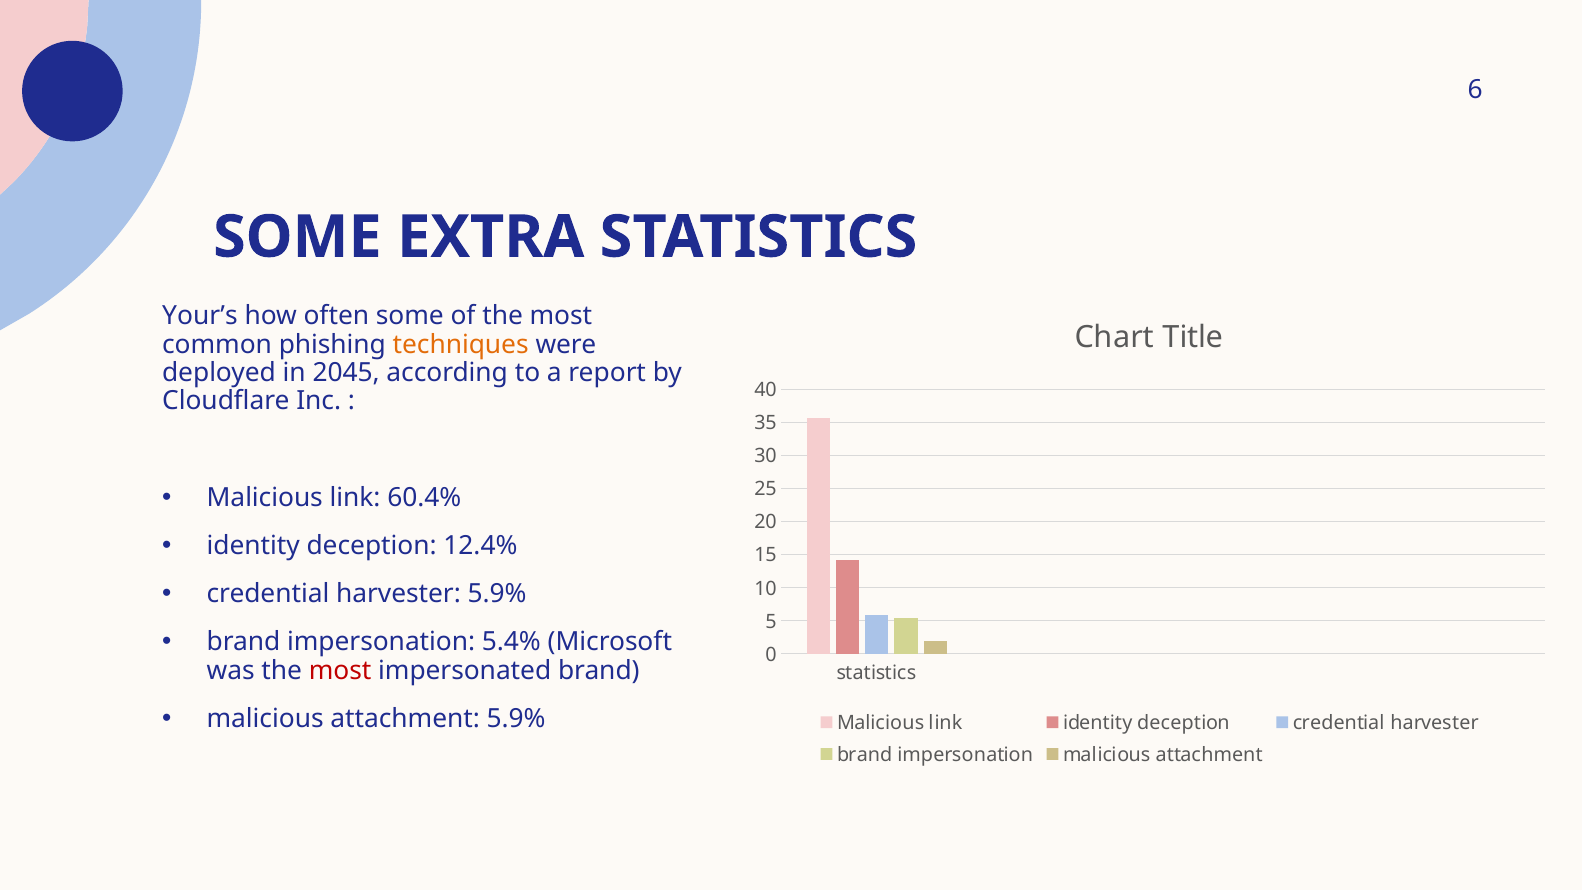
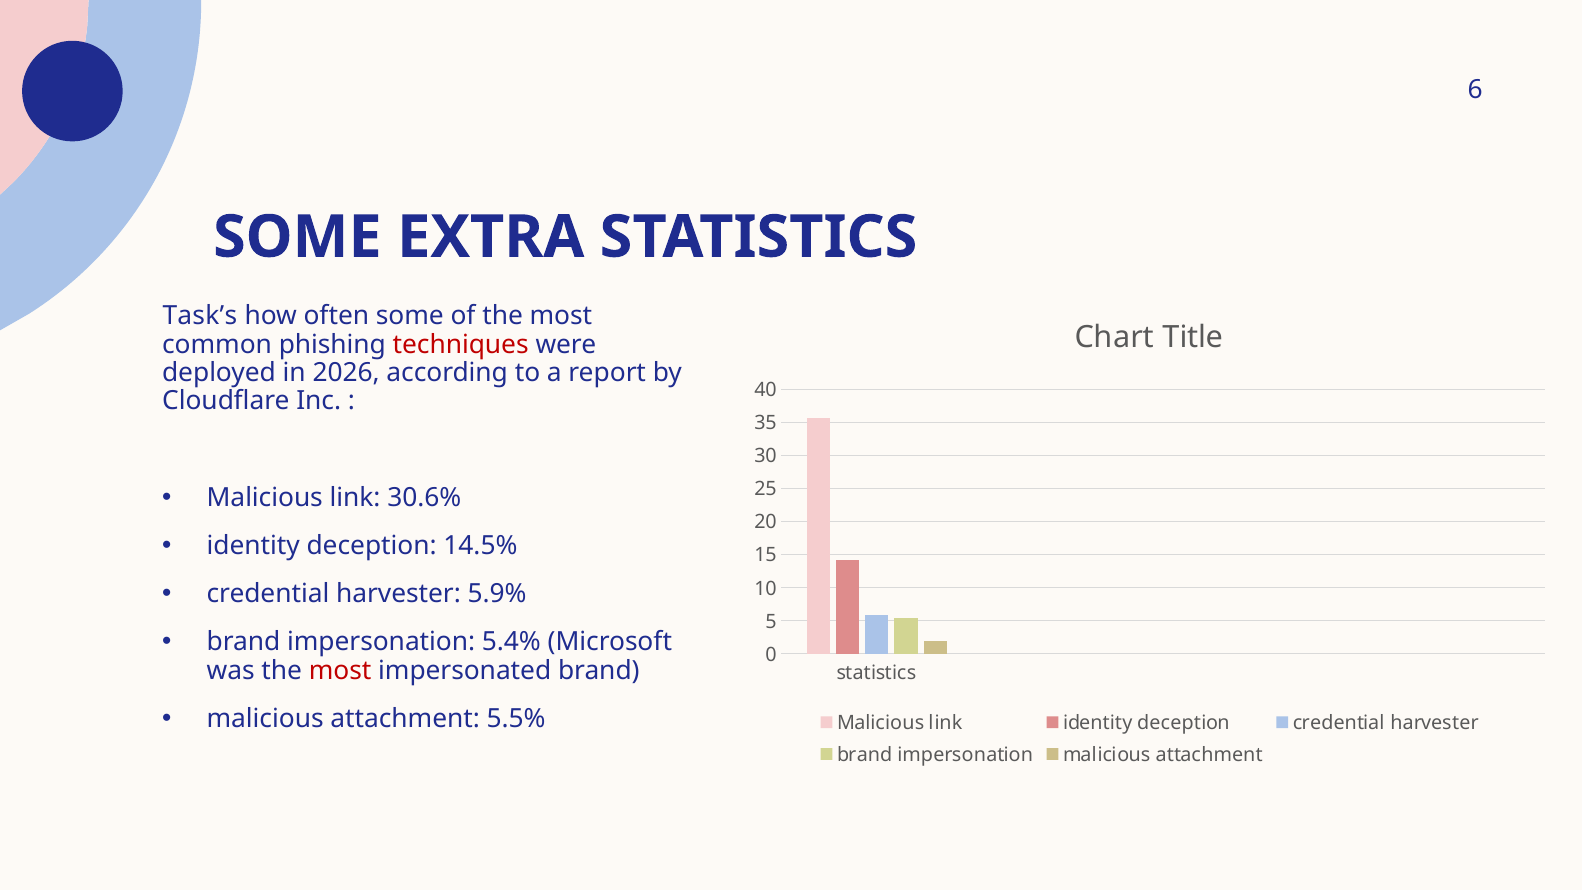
Your’s: Your’s -> Task’s
techniques colour: orange -> red
2045: 2045 -> 2026
60.4%: 60.4% -> 30.6%
12.4%: 12.4% -> 14.5%
attachment 5.9%: 5.9% -> 5.5%
